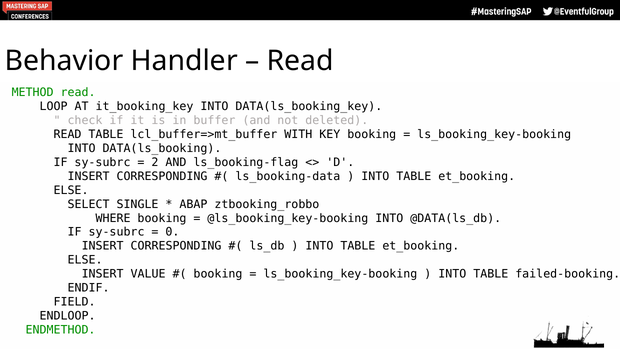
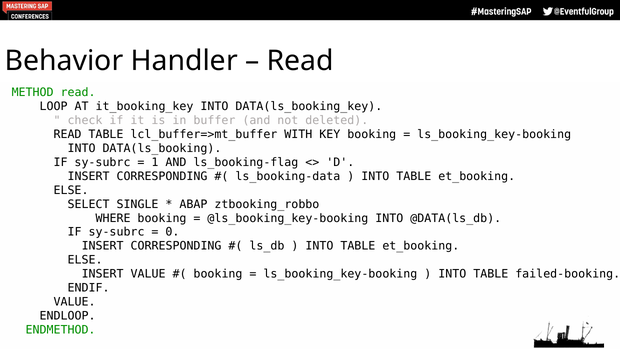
2: 2 -> 1
FIELD at (75, 302): FIELD -> VALUE
